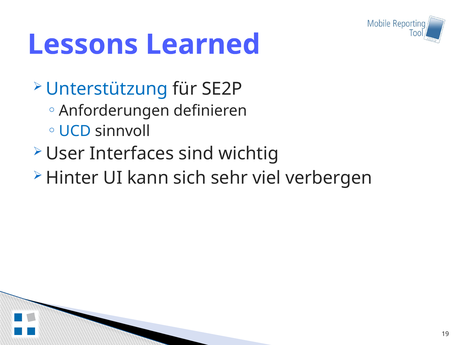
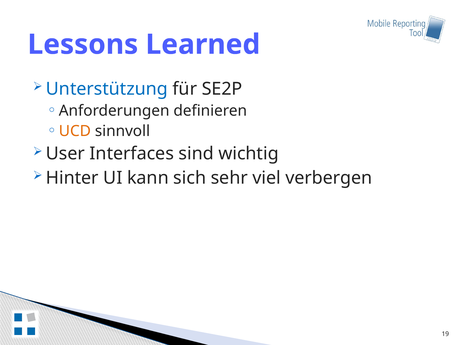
UCD colour: blue -> orange
